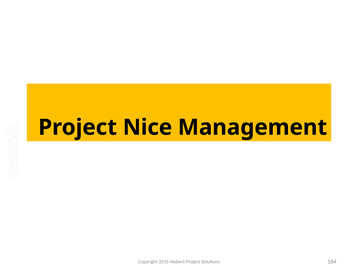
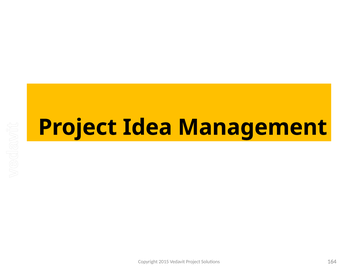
Nice: Nice -> Idea
